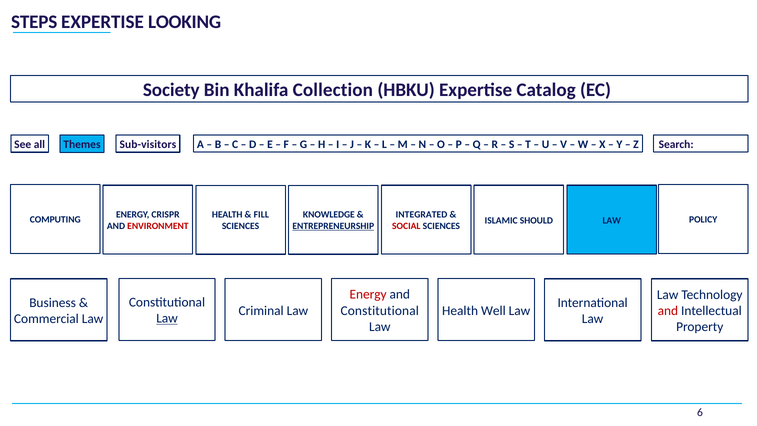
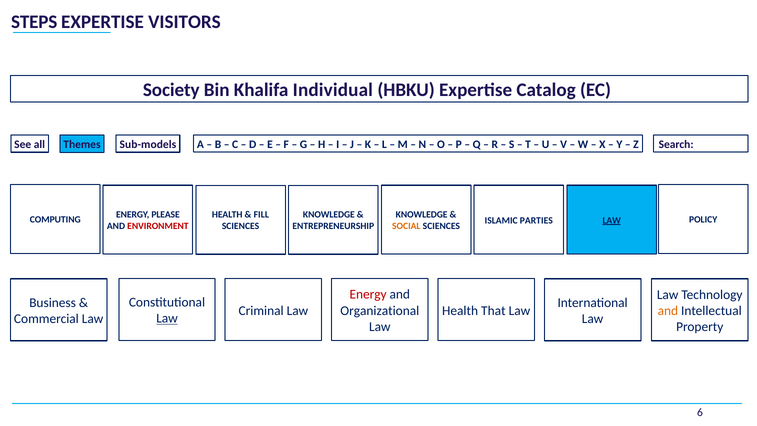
LOOKING: LOOKING -> VISITORS
Collection: Collection -> Individual
Sub-visitors: Sub-visitors -> Sub-models
CRISPR: CRISPR -> PLEASE
INTEGRATED at (422, 215): INTEGRATED -> KNOWLEDGE
SHOULD: SHOULD -> PARTIES
LAW at (612, 220) underline: none -> present
SOCIAL colour: red -> orange
ENTREPRENEURSHIP underline: present -> none
Constitutional at (380, 310): Constitutional -> Organizational
Well: Well -> That
and at (668, 311) colour: red -> orange
